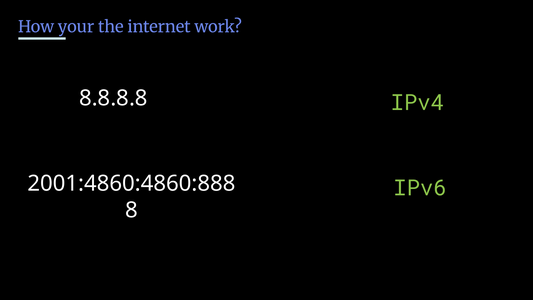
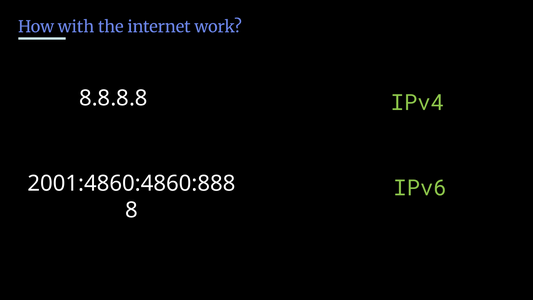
your: your -> with
